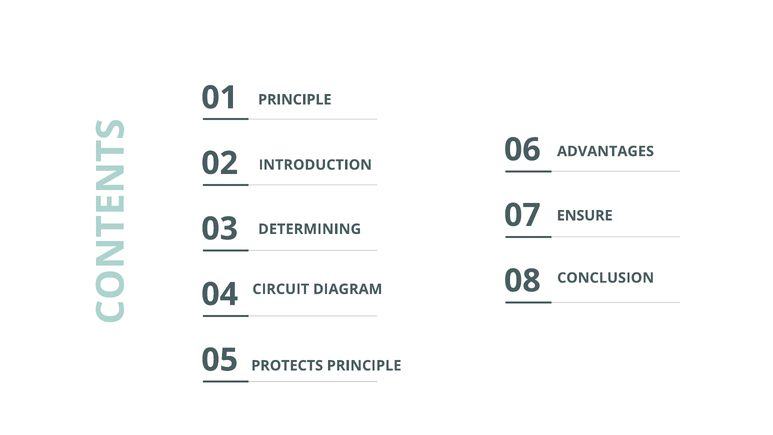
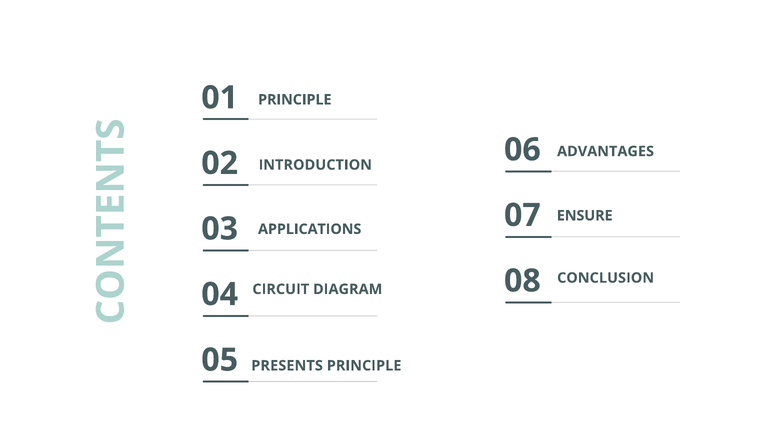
DETERMINING: DETERMINING -> APPLICATIONS
PROTECTS: PROTECTS -> PRESENTS
